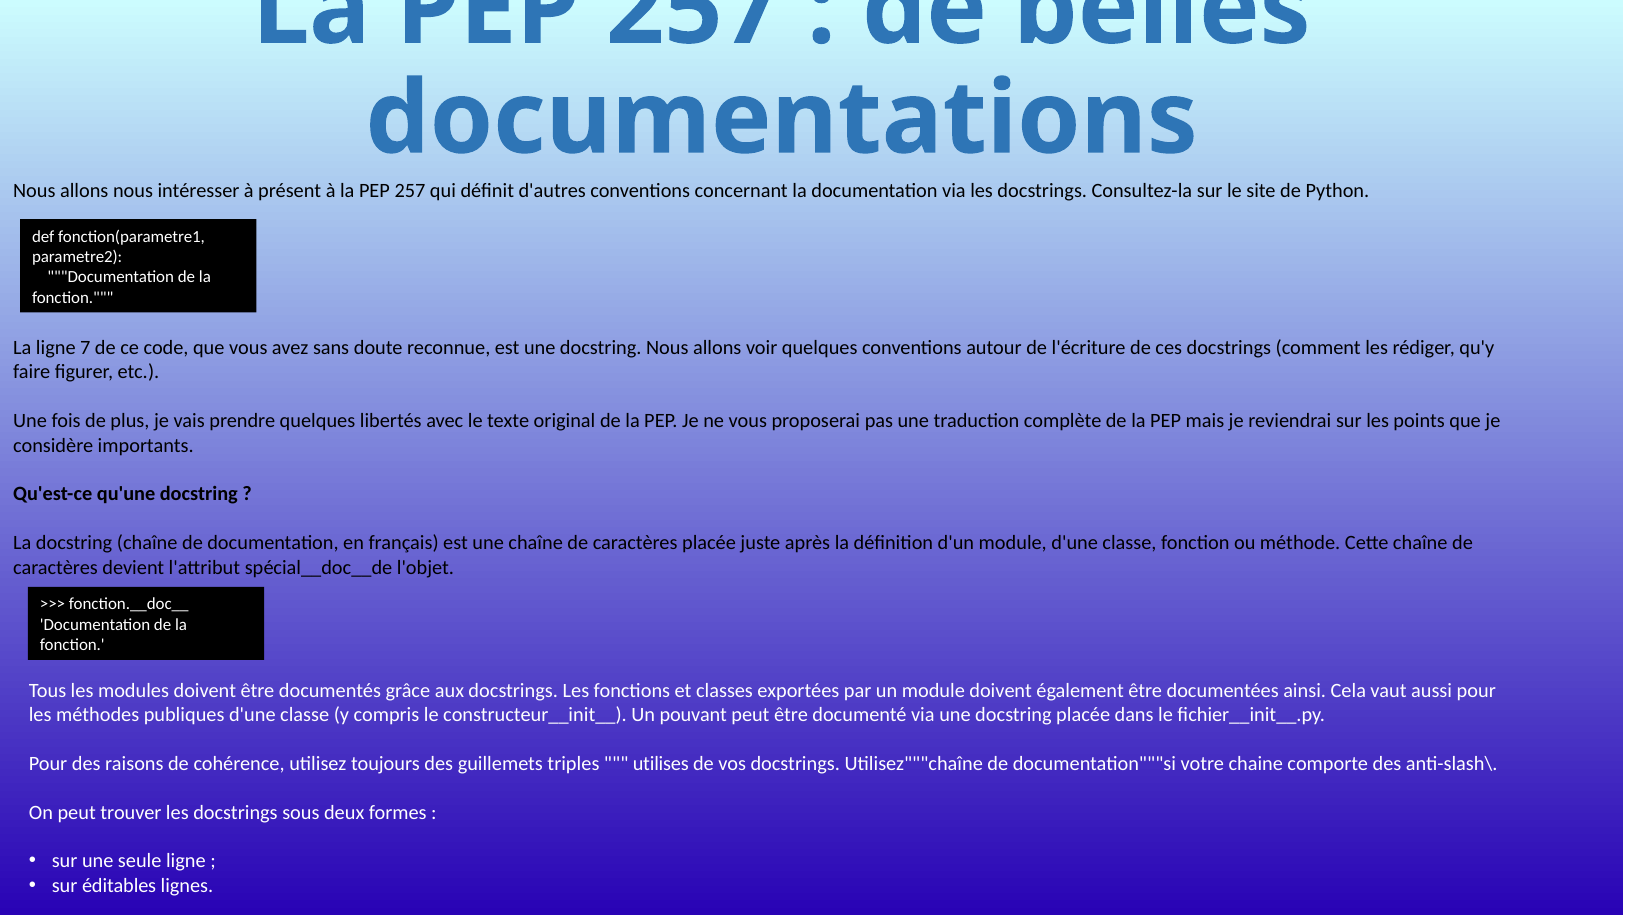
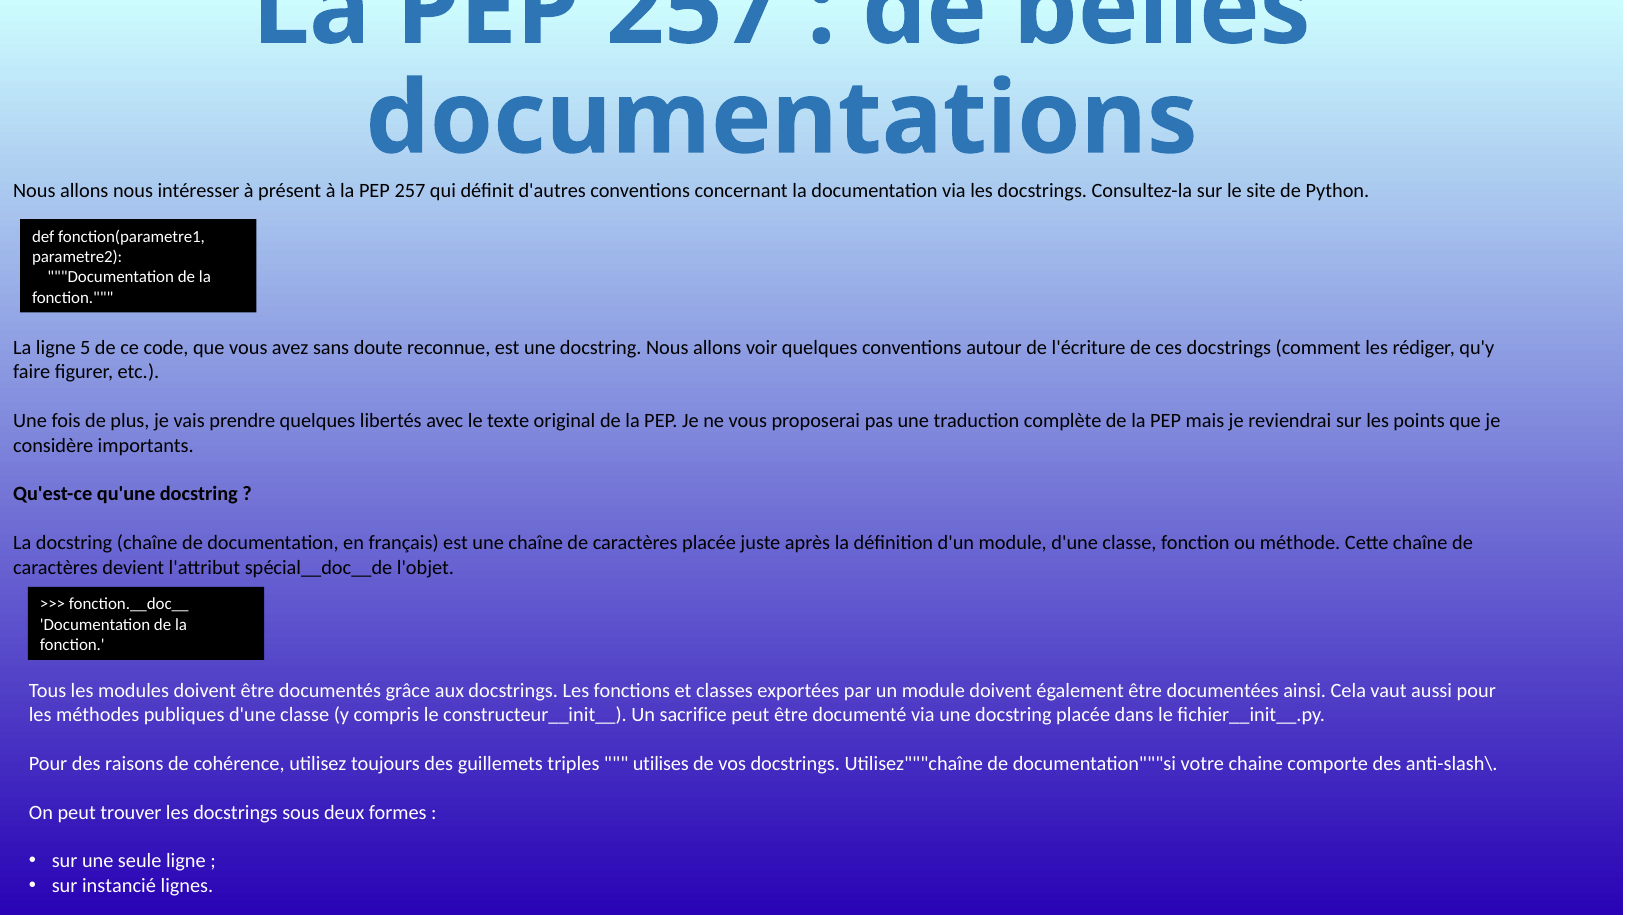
7: 7 -> 5
pouvant: pouvant -> sacrifice
éditables: éditables -> instancié
